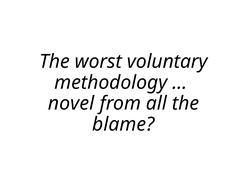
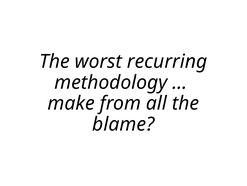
voluntary: voluntary -> recurring
novel: novel -> make
